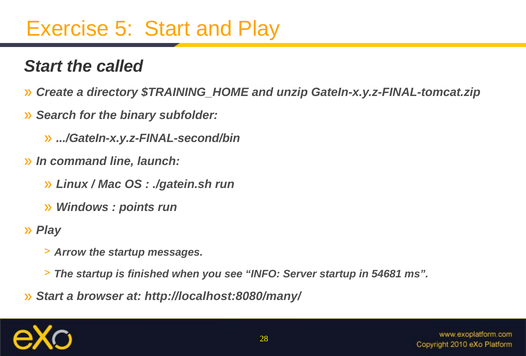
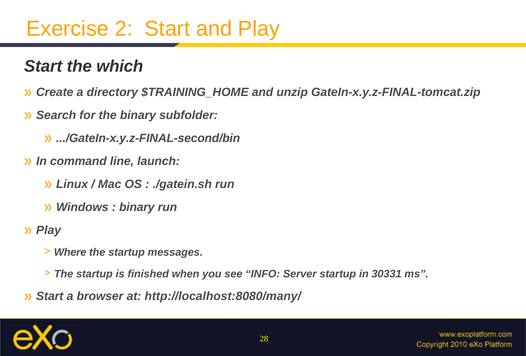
5: 5 -> 2
called: called -> which
points at (137, 207): points -> binary
Arrow: Arrow -> Where
54681: 54681 -> 30331
